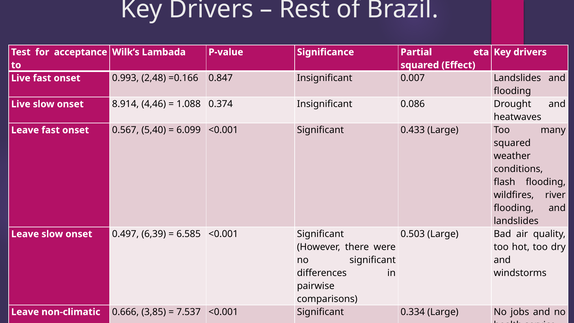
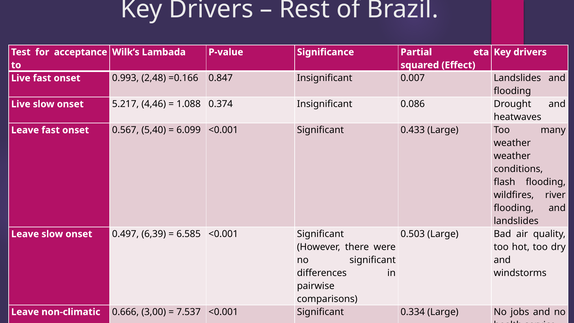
8.914: 8.914 -> 5.217
squared at (512, 143): squared -> weather
3,85: 3,85 -> 3,00
